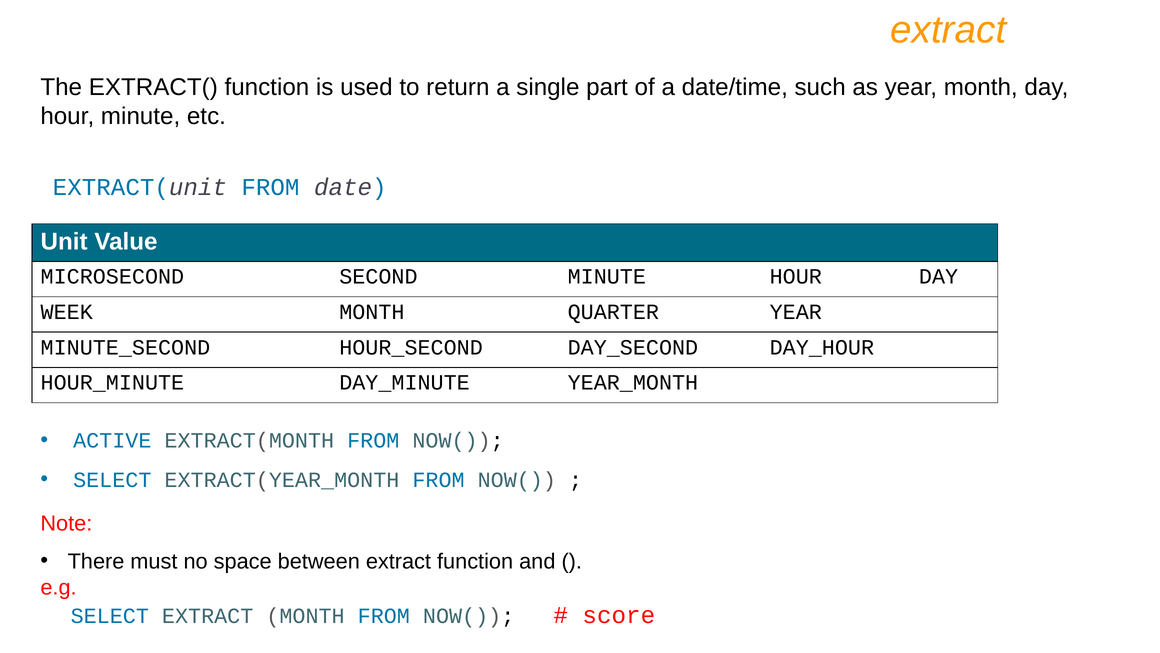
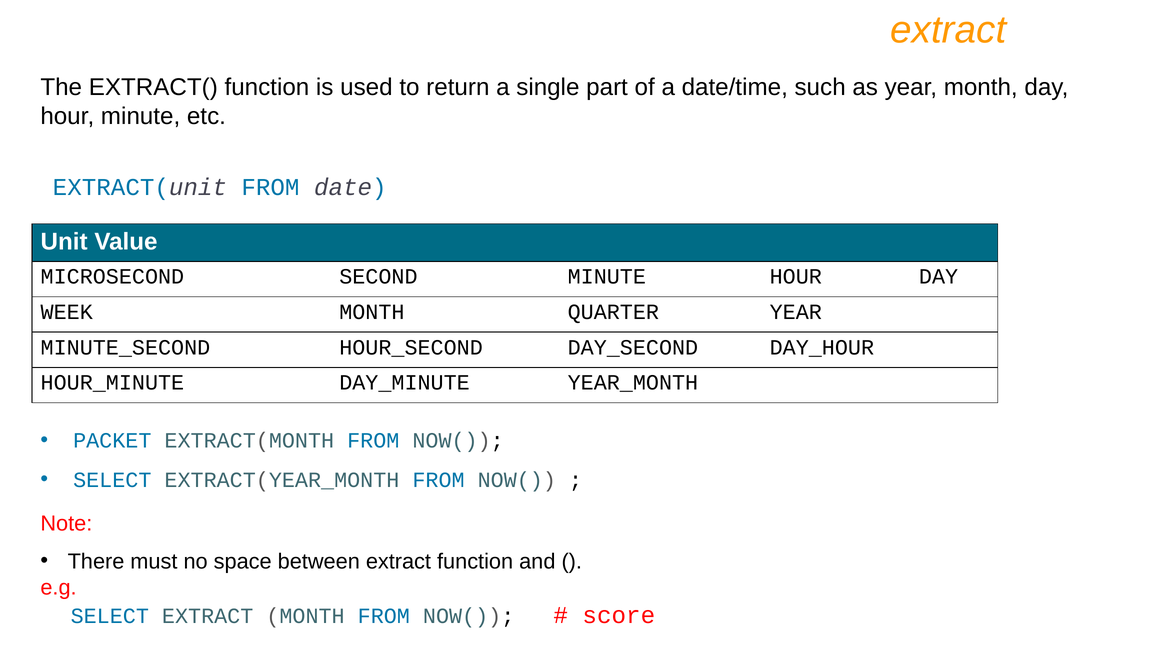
ACTIVE: ACTIVE -> PACKET
